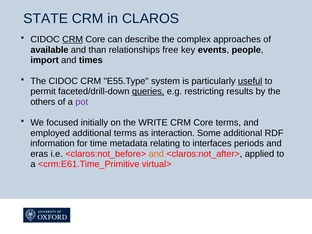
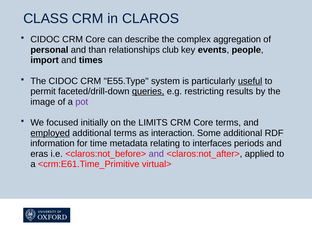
STATE: STATE -> CLASS
CRM at (73, 39) underline: present -> none
approaches: approaches -> aggregation
available: available -> personal
free: free -> club
others: others -> image
WRITE: WRITE -> LIMITS
employed underline: none -> present
and at (156, 154) colour: orange -> purple
